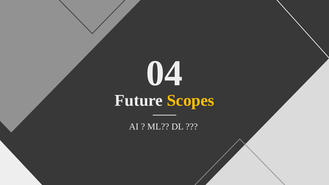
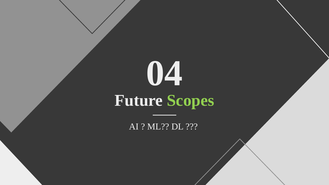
Scopes colour: yellow -> light green
